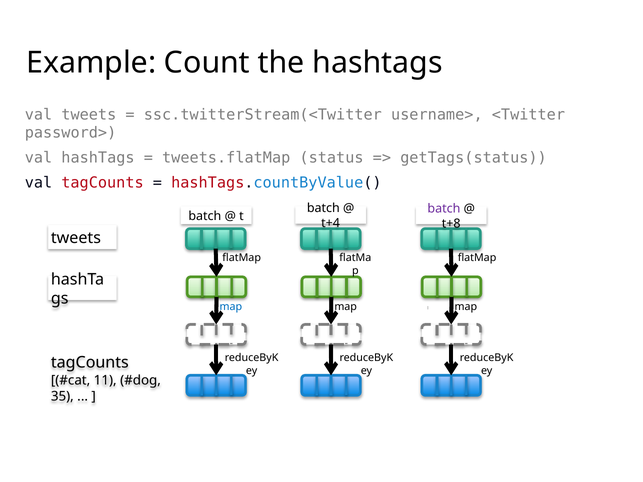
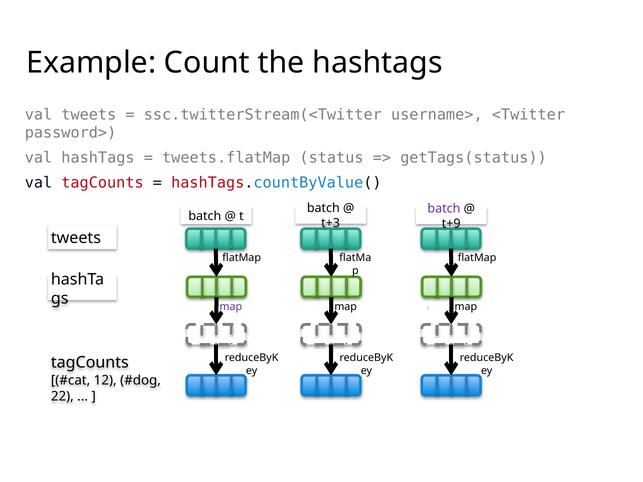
t+4: t+4 -> t+3
t+8: t+8 -> t+9
map at (231, 307) colour: blue -> purple
11: 11 -> 12
35: 35 -> 22
